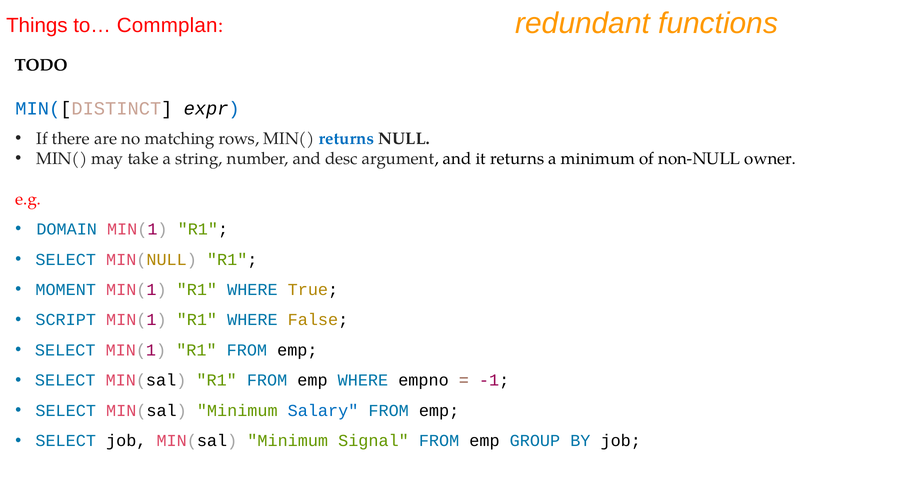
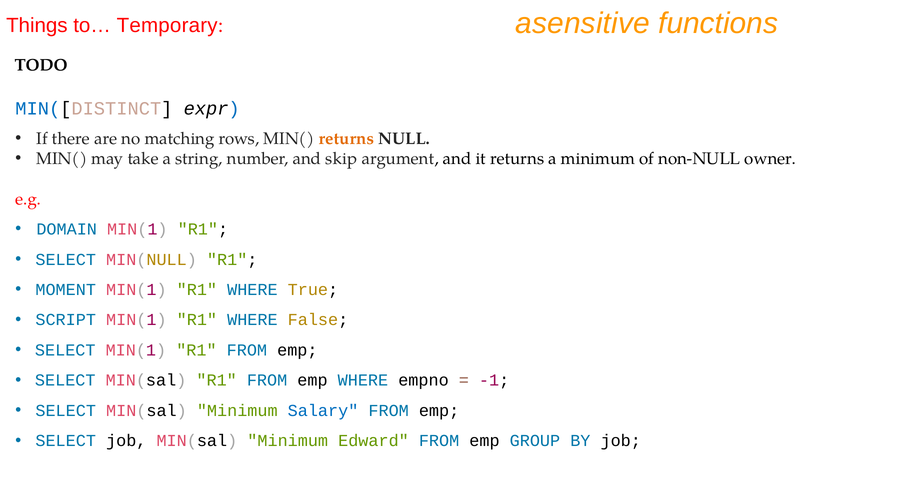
Commplan: Commplan -> Temporary
redundant: redundant -> asensitive
returns at (346, 139) colour: blue -> orange
desc: desc -> skip
Signal: Signal -> Edward
